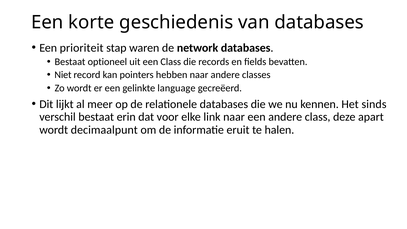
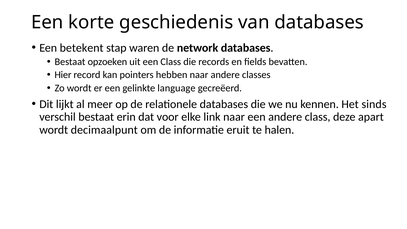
prioriteit: prioriteit -> betekent
optioneel: optioneel -> opzoeken
Niet: Niet -> Hier
